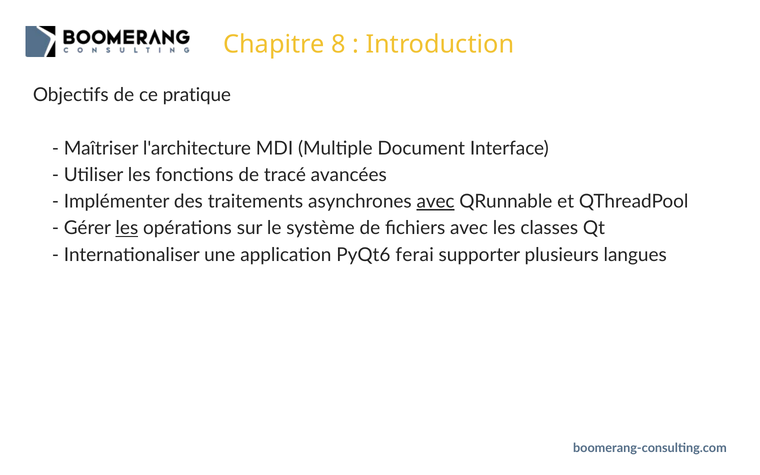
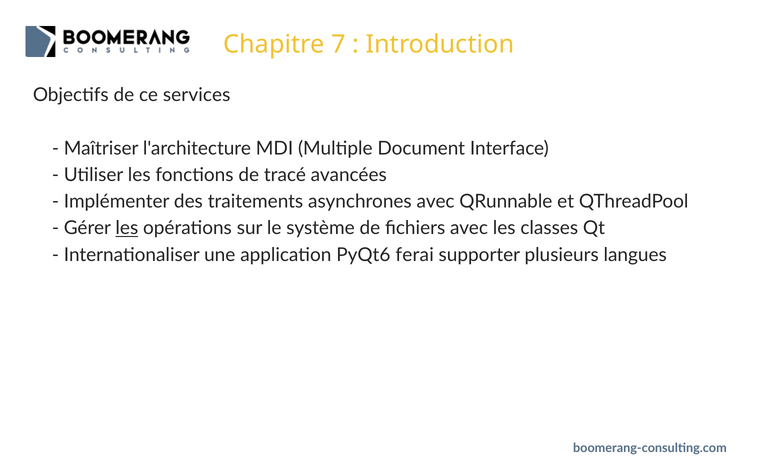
8: 8 -> 7
pratique: pratique -> services
avec at (436, 202) underline: present -> none
